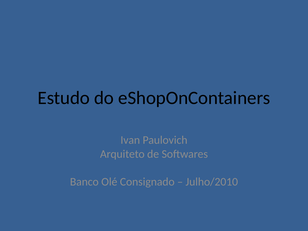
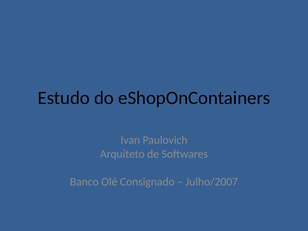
Julho/2010: Julho/2010 -> Julho/2007
